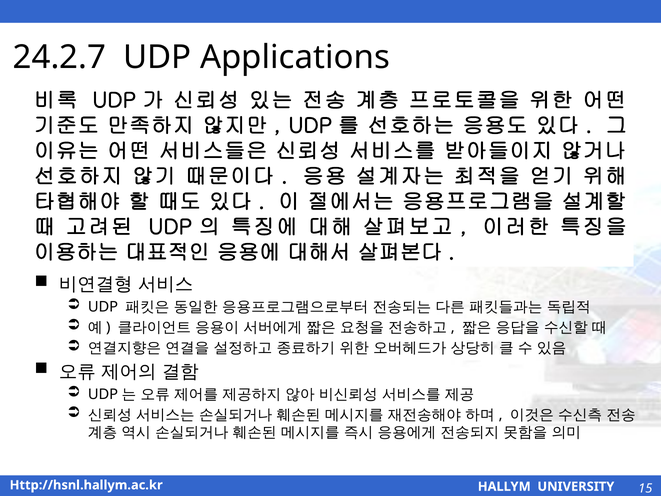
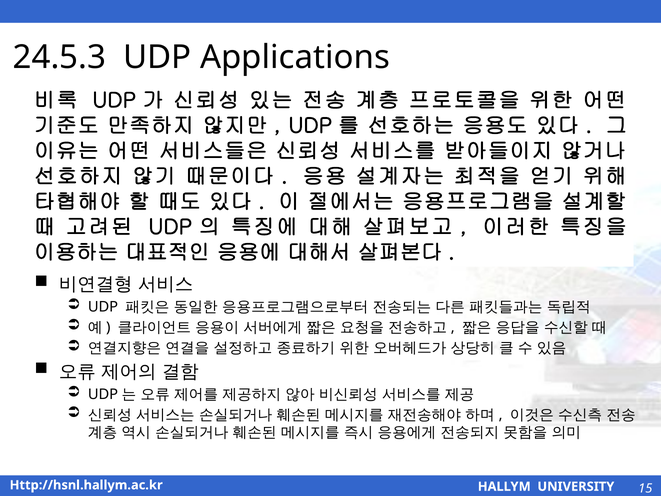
24.2.7: 24.2.7 -> 24.5.3
